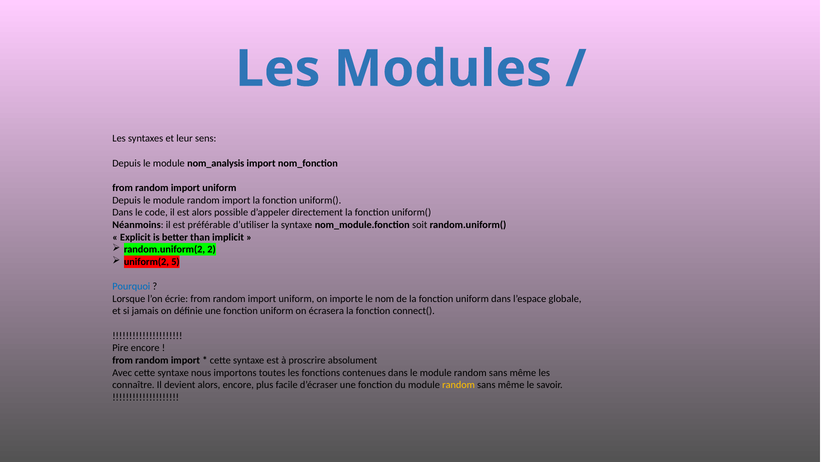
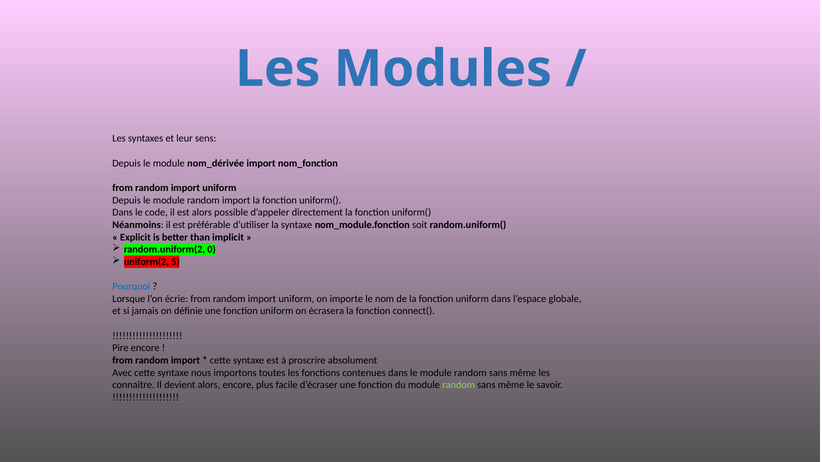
nom_analysis: nom_analysis -> nom_dérivée
2: 2 -> 0
random at (459, 385) colour: yellow -> light green
